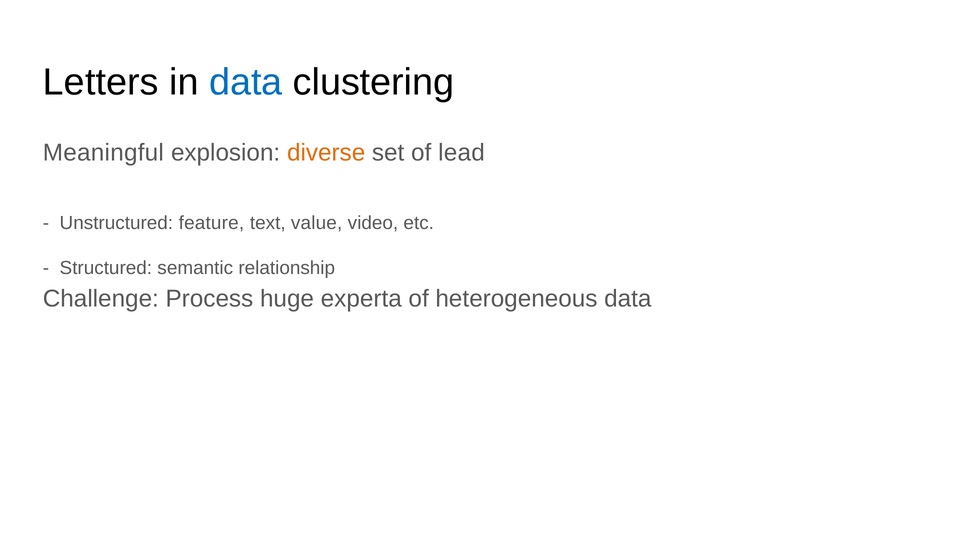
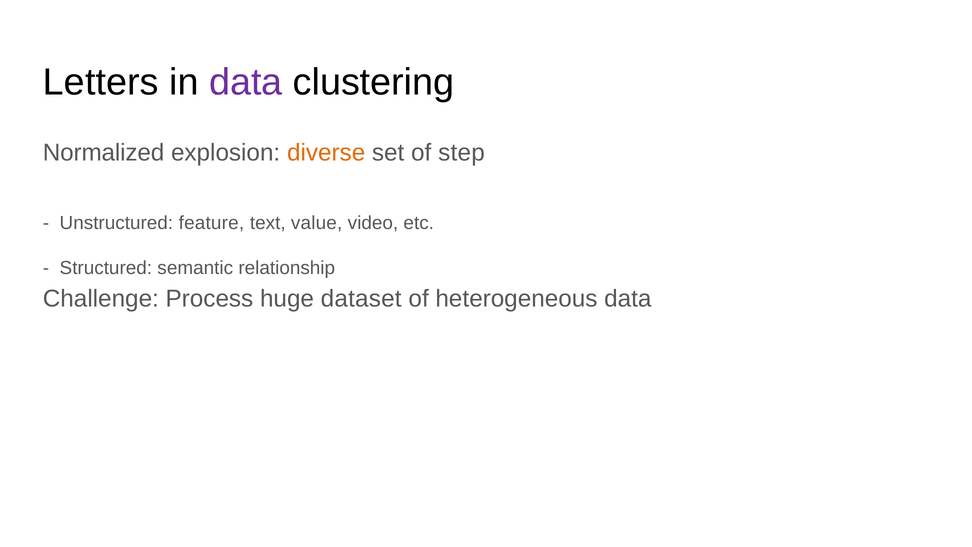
data at (246, 82) colour: blue -> purple
Meaningful: Meaningful -> Normalized
lead: lead -> step
experta: experta -> dataset
